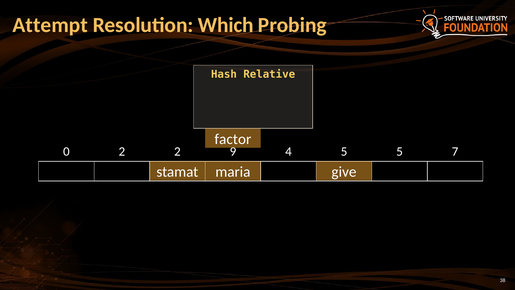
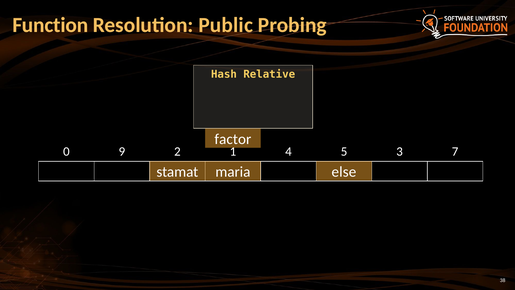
Attempt: Attempt -> Function
Which: Which -> Public
0 2: 2 -> 9
9: 9 -> 1
5 5: 5 -> 3
give: give -> else
